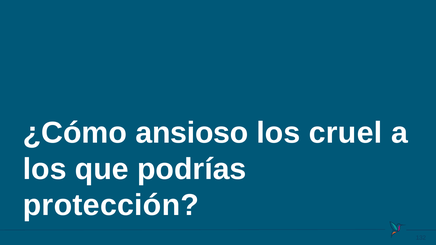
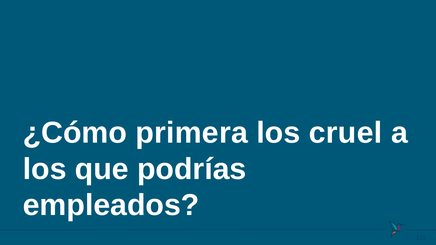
ansioso: ansioso -> primera
protección: protección -> empleados
